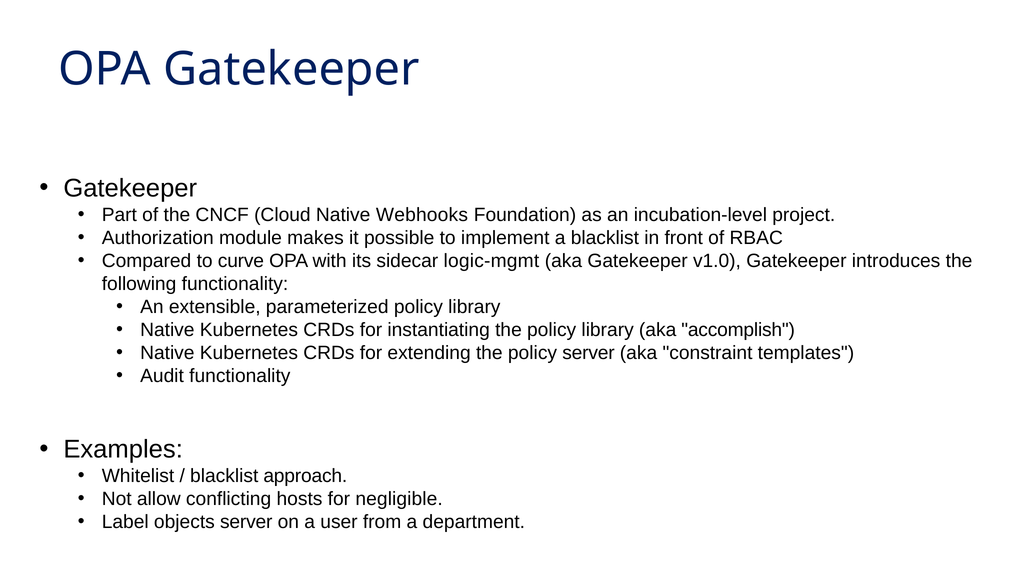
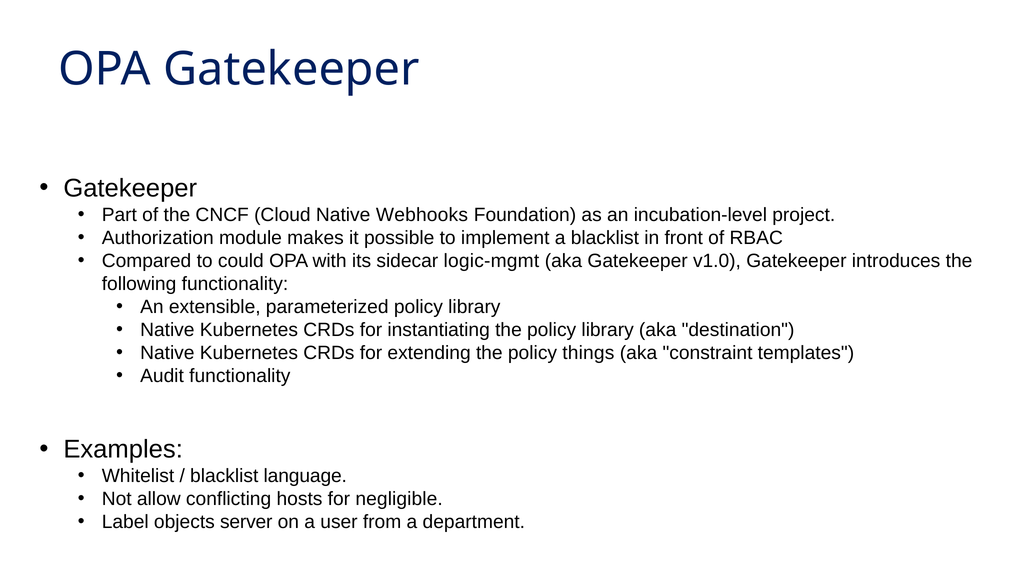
curve: curve -> could
accomplish: accomplish -> destination
policy server: server -> things
approach: approach -> language
